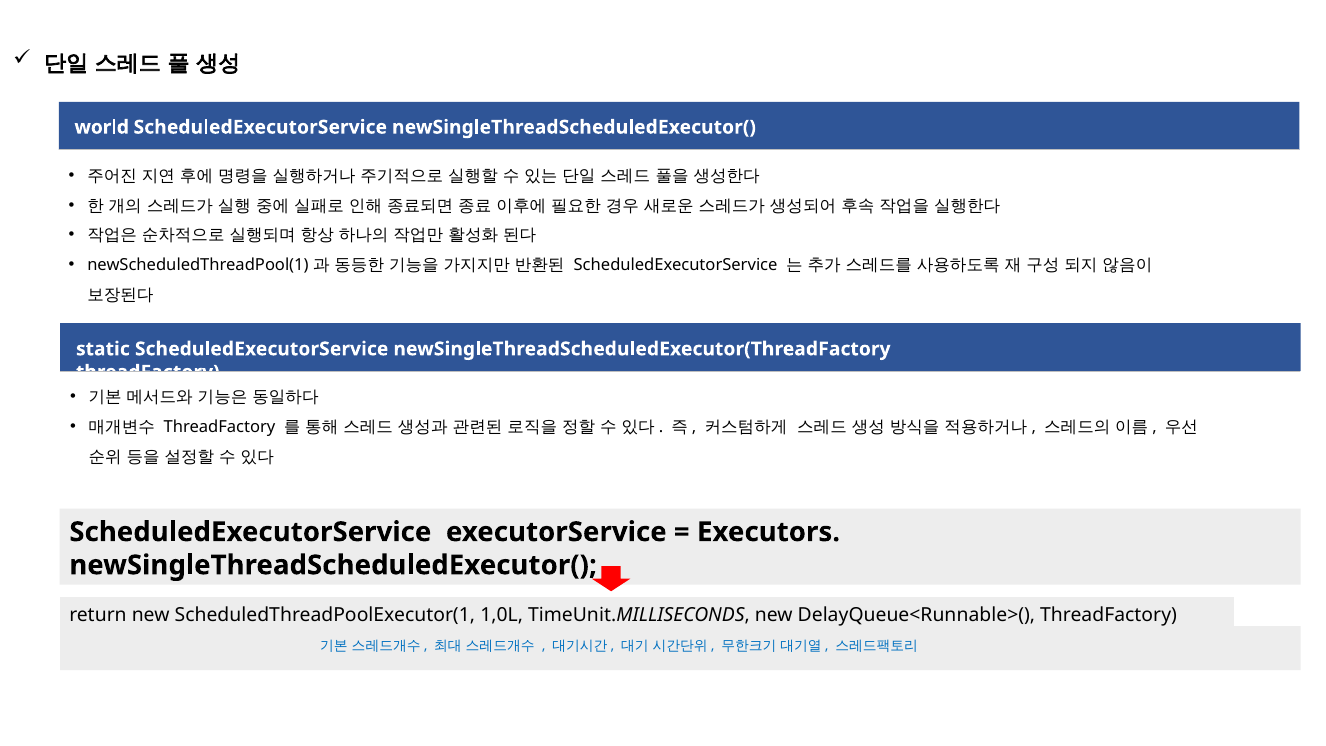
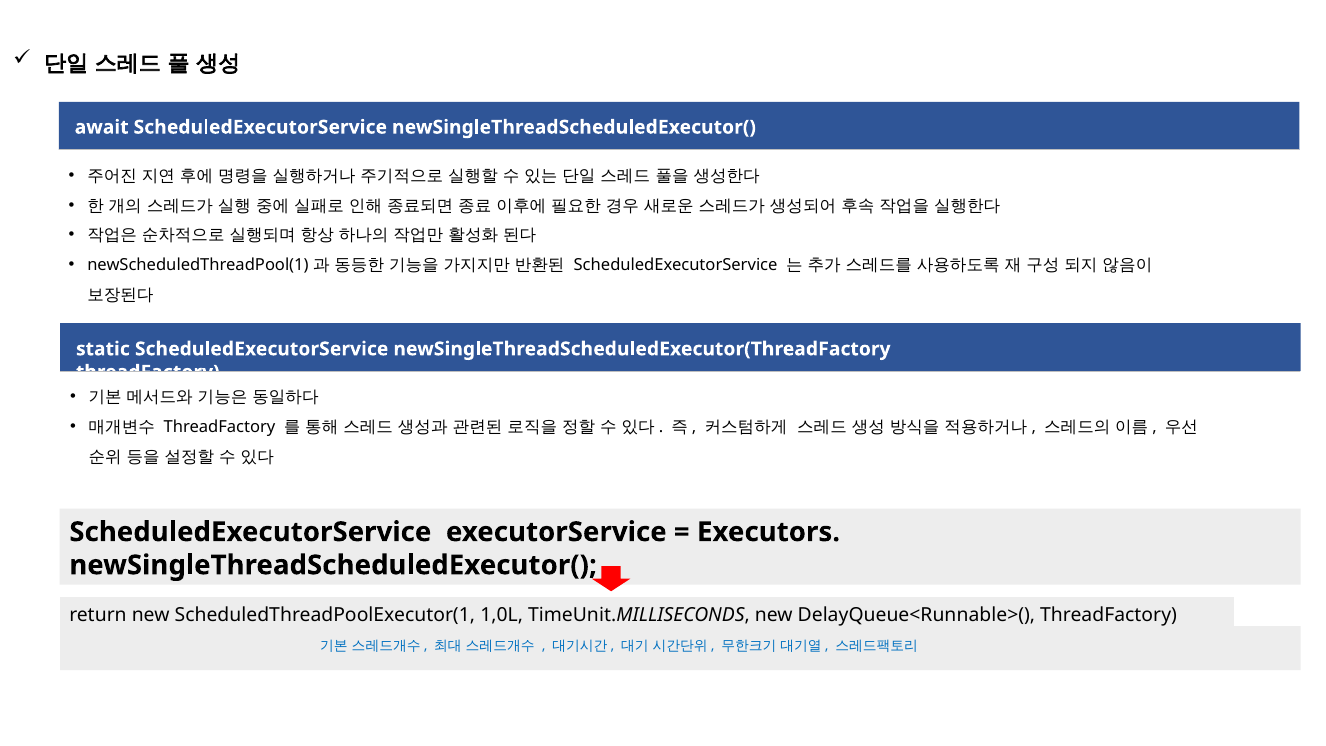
world: world -> await
